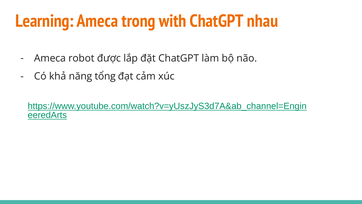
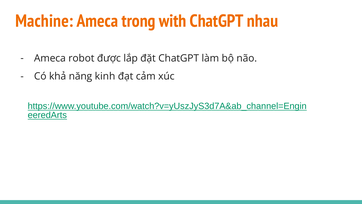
Learning: Learning -> Machine
tổng: tổng -> kinh
